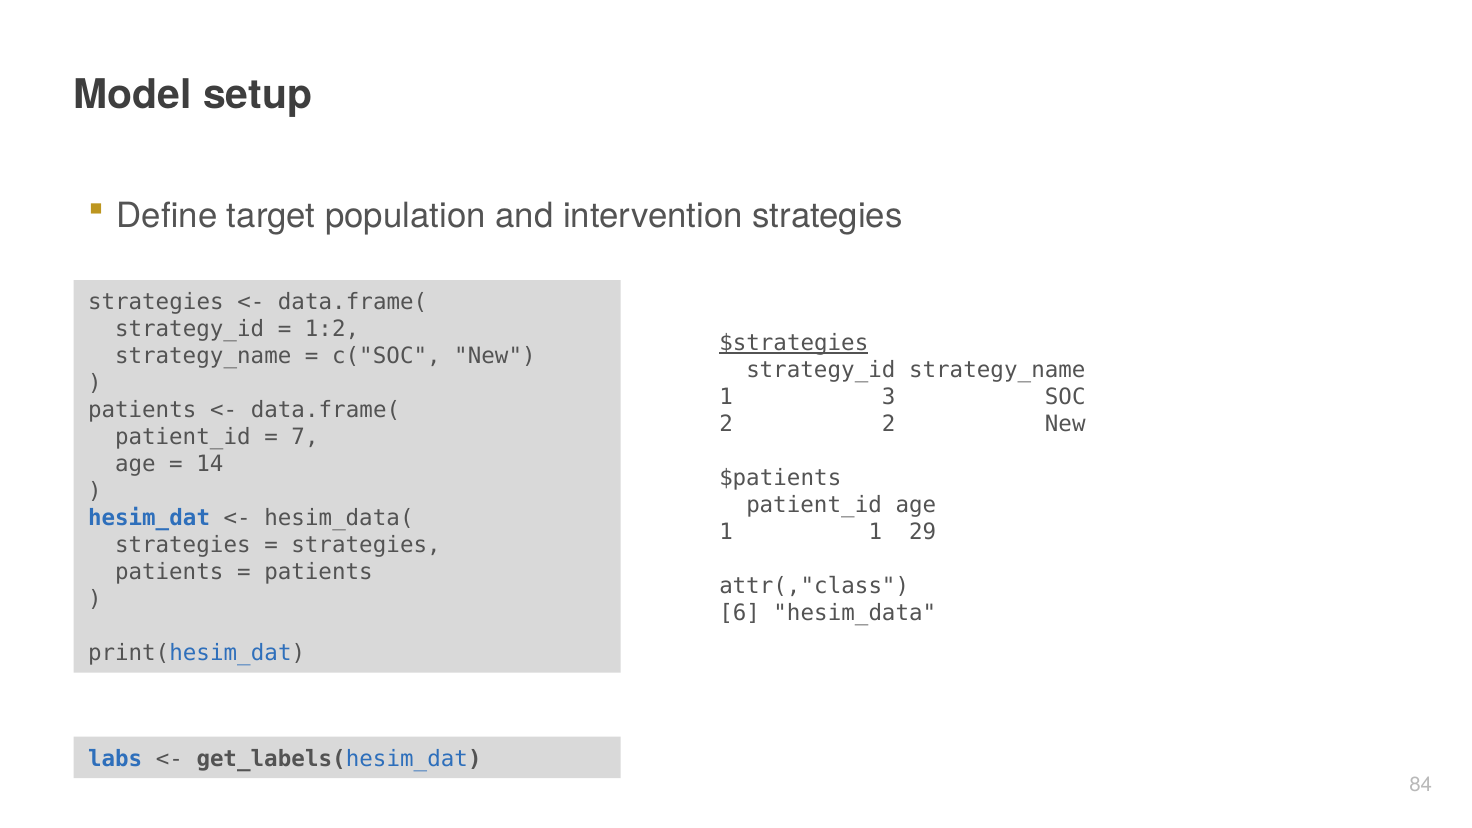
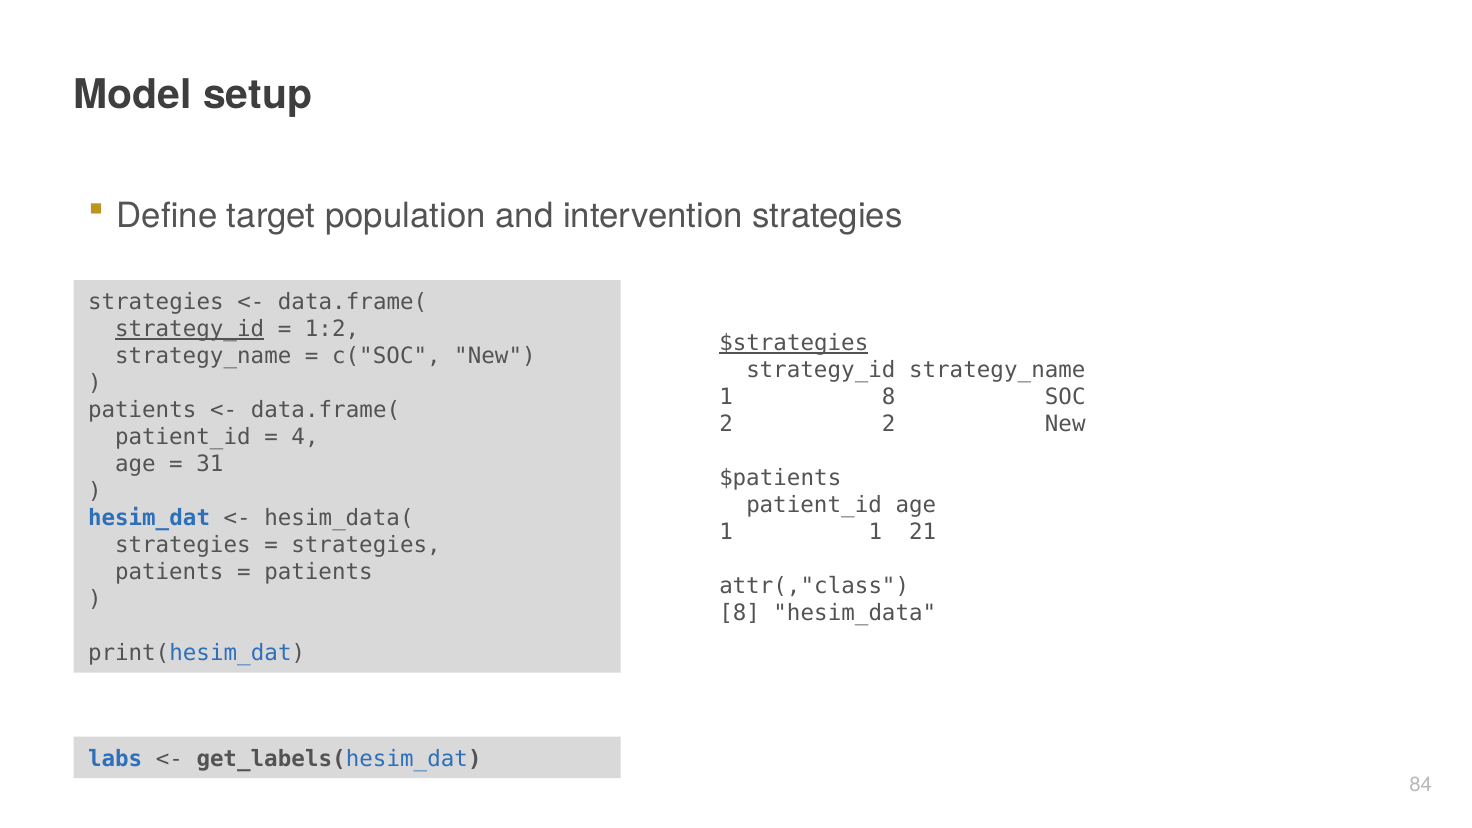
strategy_id at (190, 329) underline: none -> present
1 3: 3 -> 8
7: 7 -> 4
14: 14 -> 31
29: 29 -> 21
6 at (740, 613): 6 -> 8
